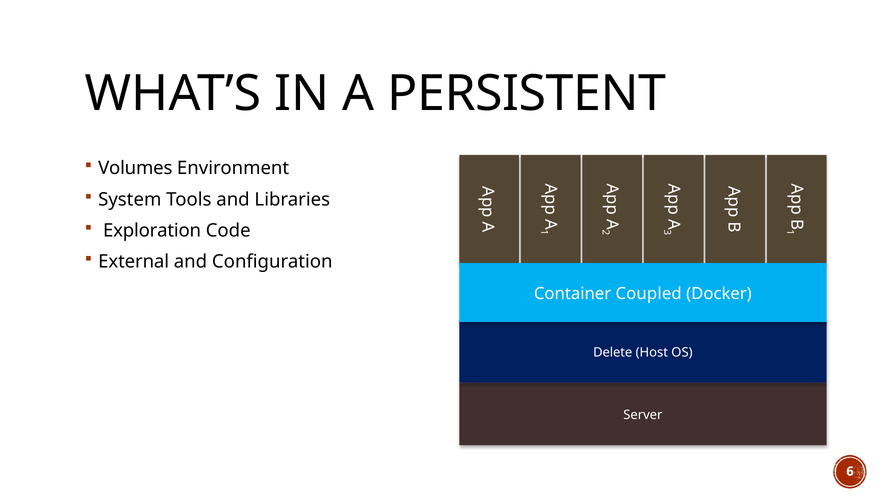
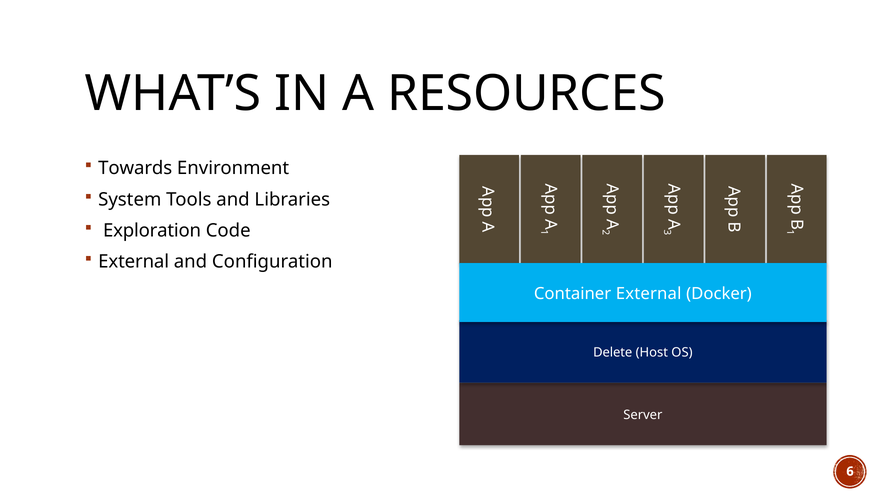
PERSISTENT: PERSISTENT -> RESOURCES
Volumes: Volumes -> Towards
Container Coupled: Coupled -> External
